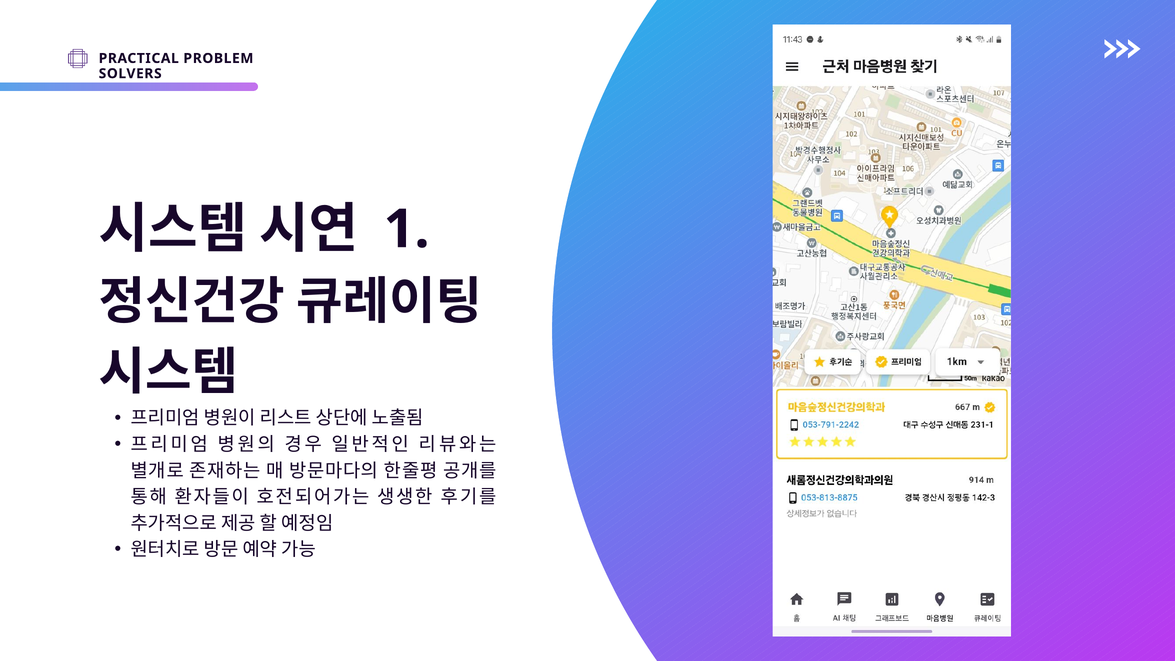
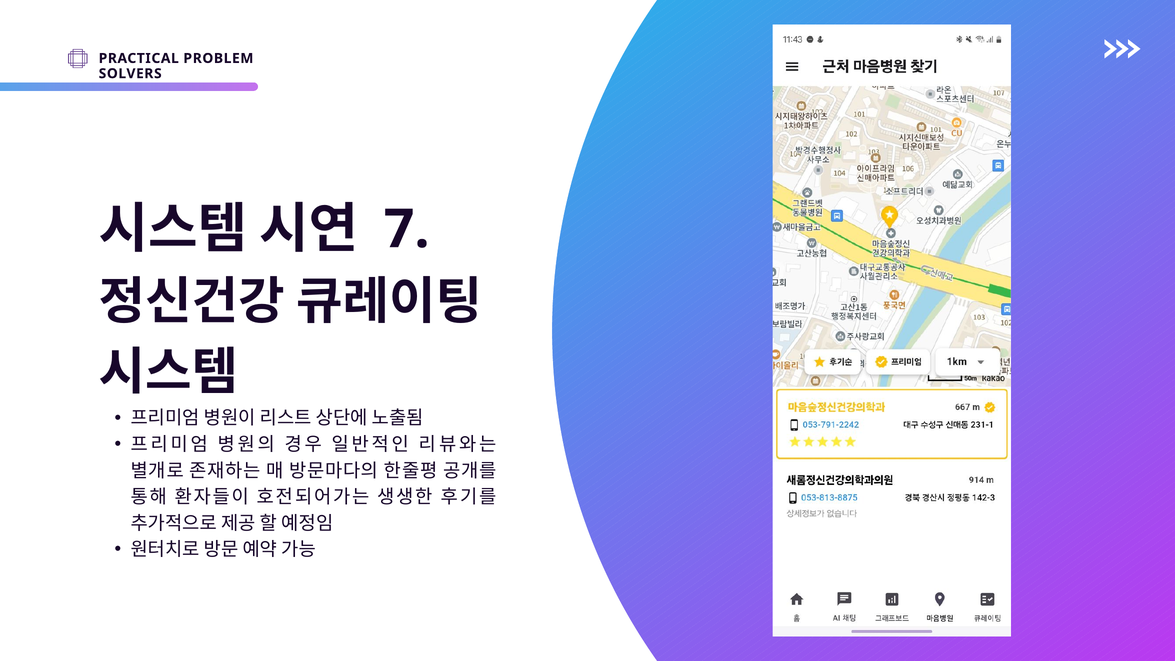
1: 1 -> 7
